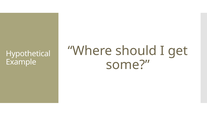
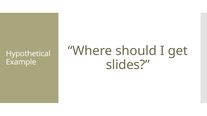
some: some -> slides
